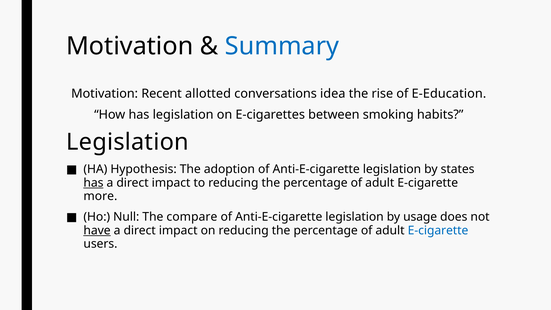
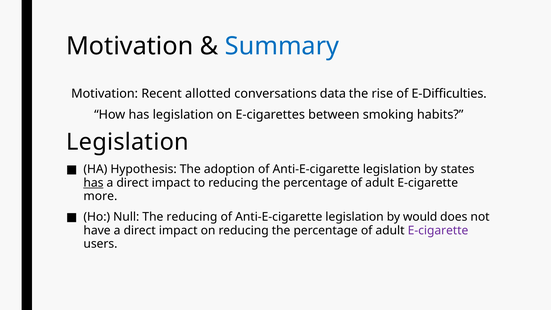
idea: idea -> data
E-Education: E-Education -> E-Difficulties
The compare: compare -> reducing
usage: usage -> would
have underline: present -> none
E-cigarette at (438, 230) colour: blue -> purple
